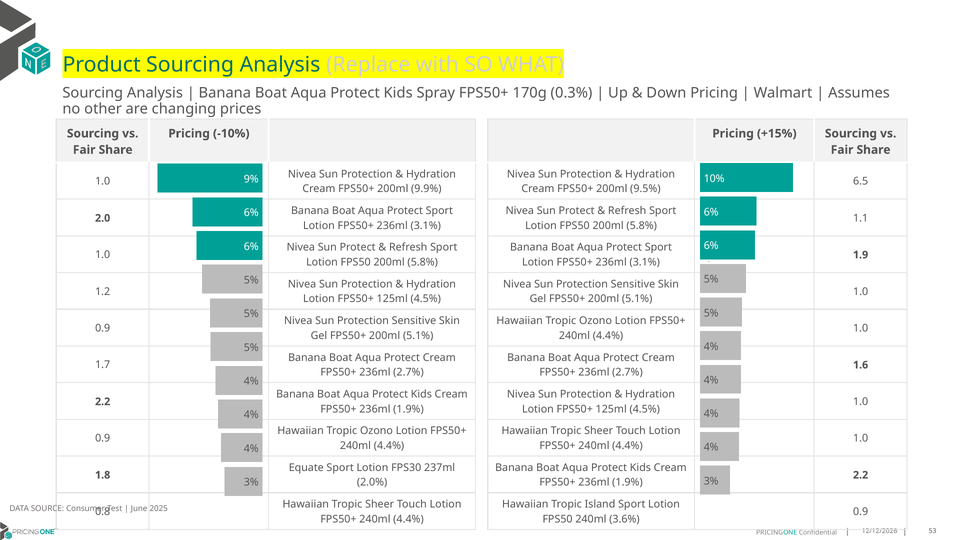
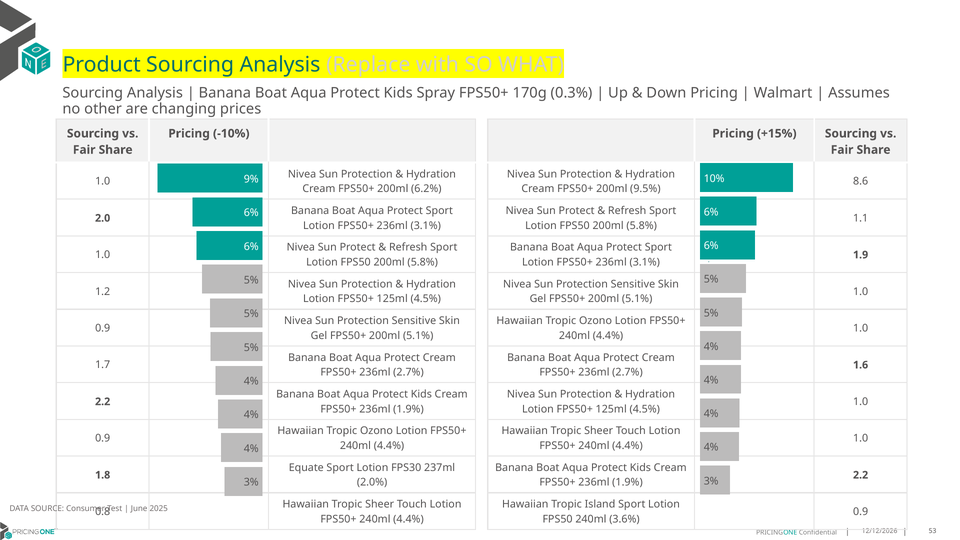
6.5: 6.5 -> 8.6
9.9%: 9.9% -> 6.2%
